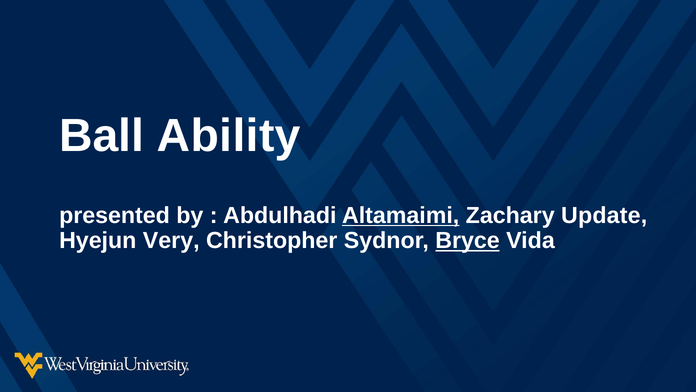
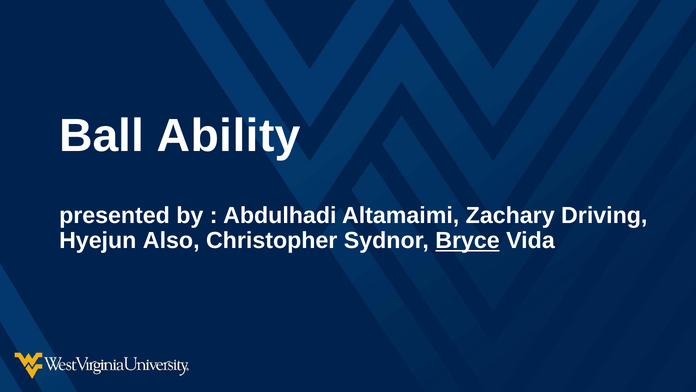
Altamaimi underline: present -> none
Update: Update -> Driving
Very: Very -> Also
